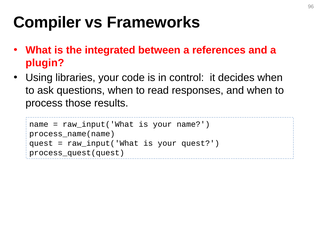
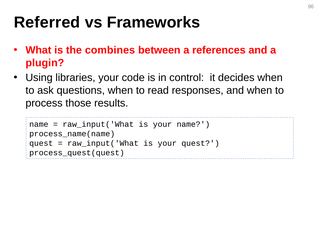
Compiler: Compiler -> Referred
integrated: integrated -> combines
